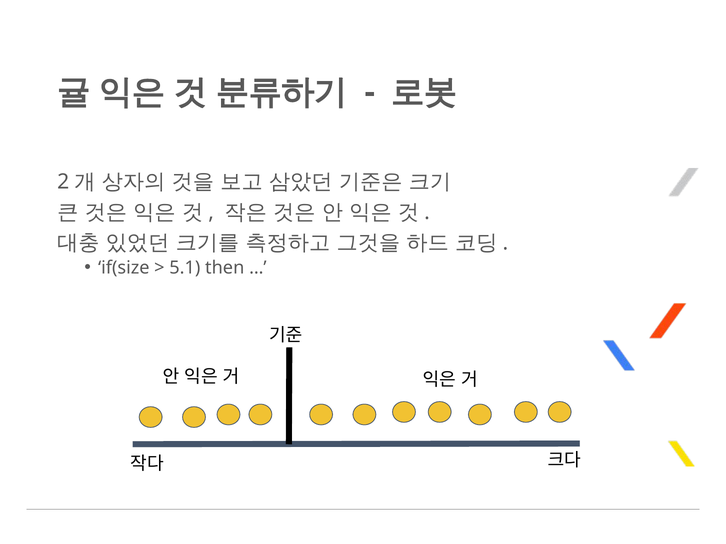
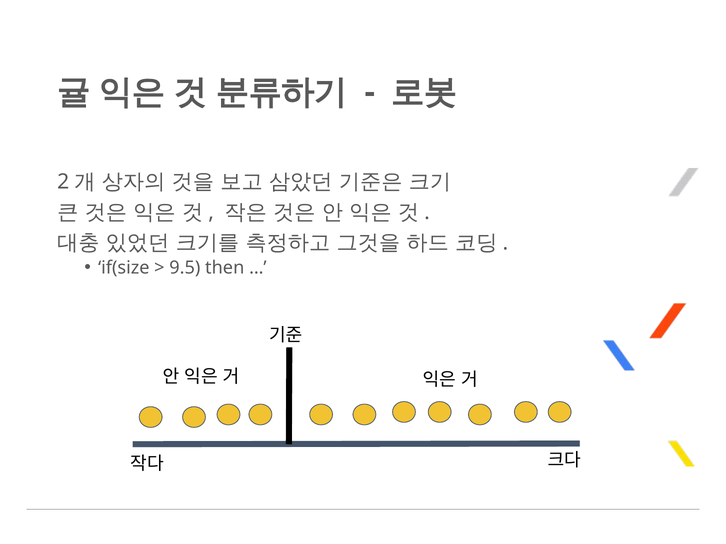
5.1: 5.1 -> 9.5
